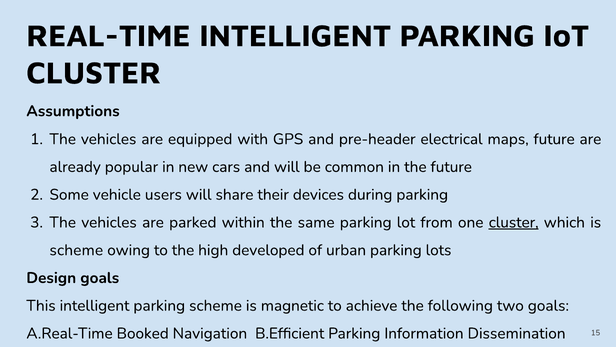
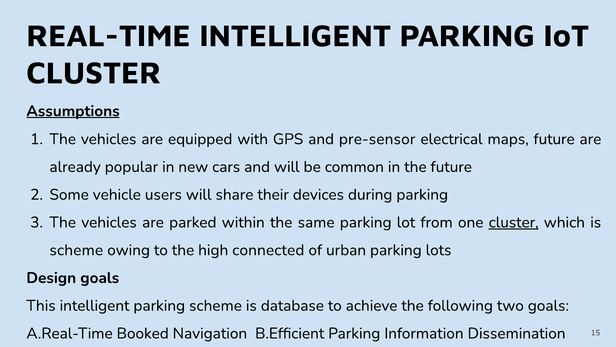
Assumptions underline: none -> present
pre-header: pre-header -> pre-sensor
developed: developed -> connected
magnetic: magnetic -> database
